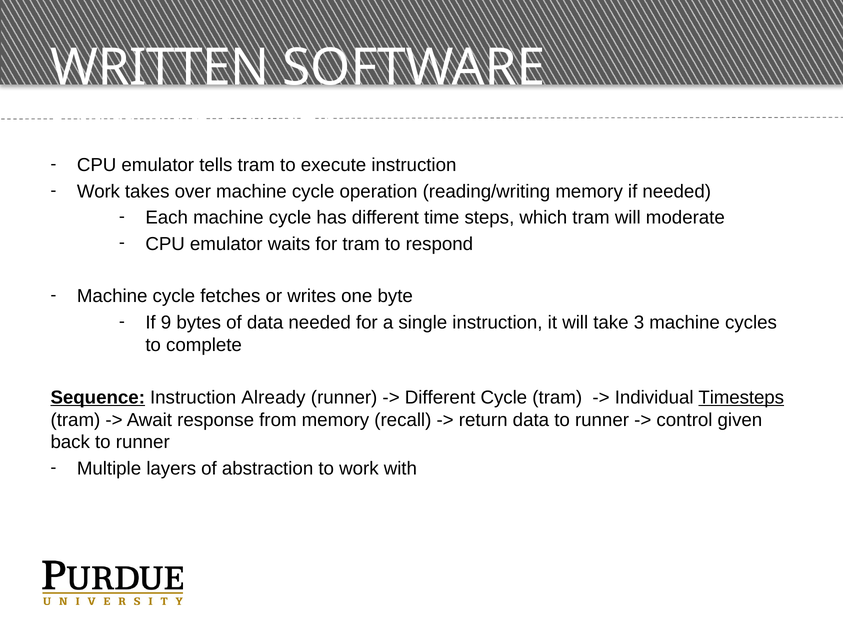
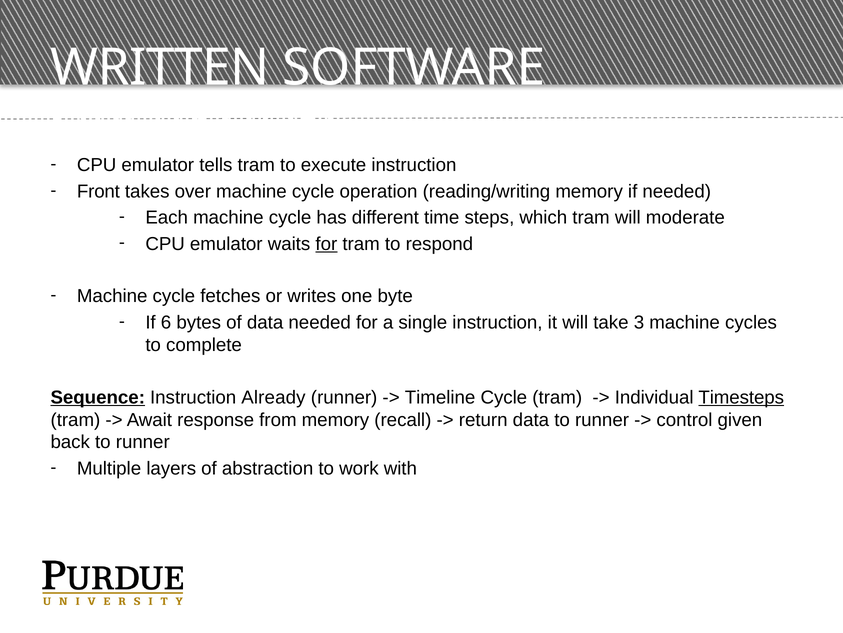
Work at (98, 191): Work -> Front
for at (326, 244) underline: none -> present
9: 9 -> 6
Different at (440, 397): Different -> Timeline
